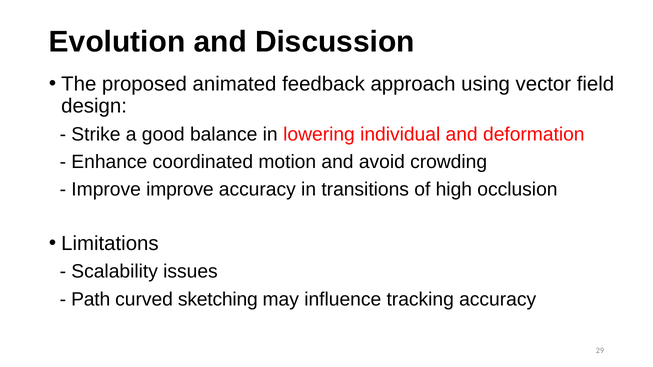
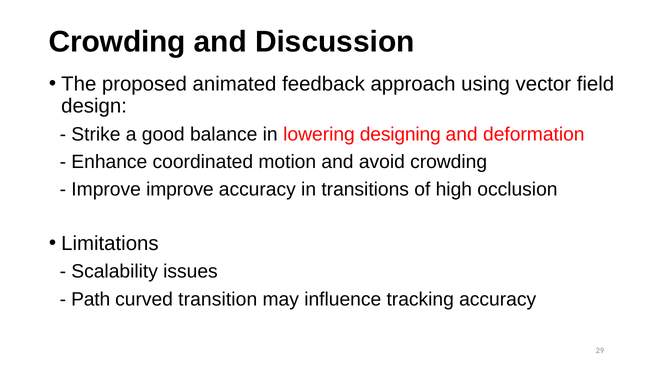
Evolution at (117, 42): Evolution -> Crowding
individual: individual -> designing
sketching: sketching -> transition
